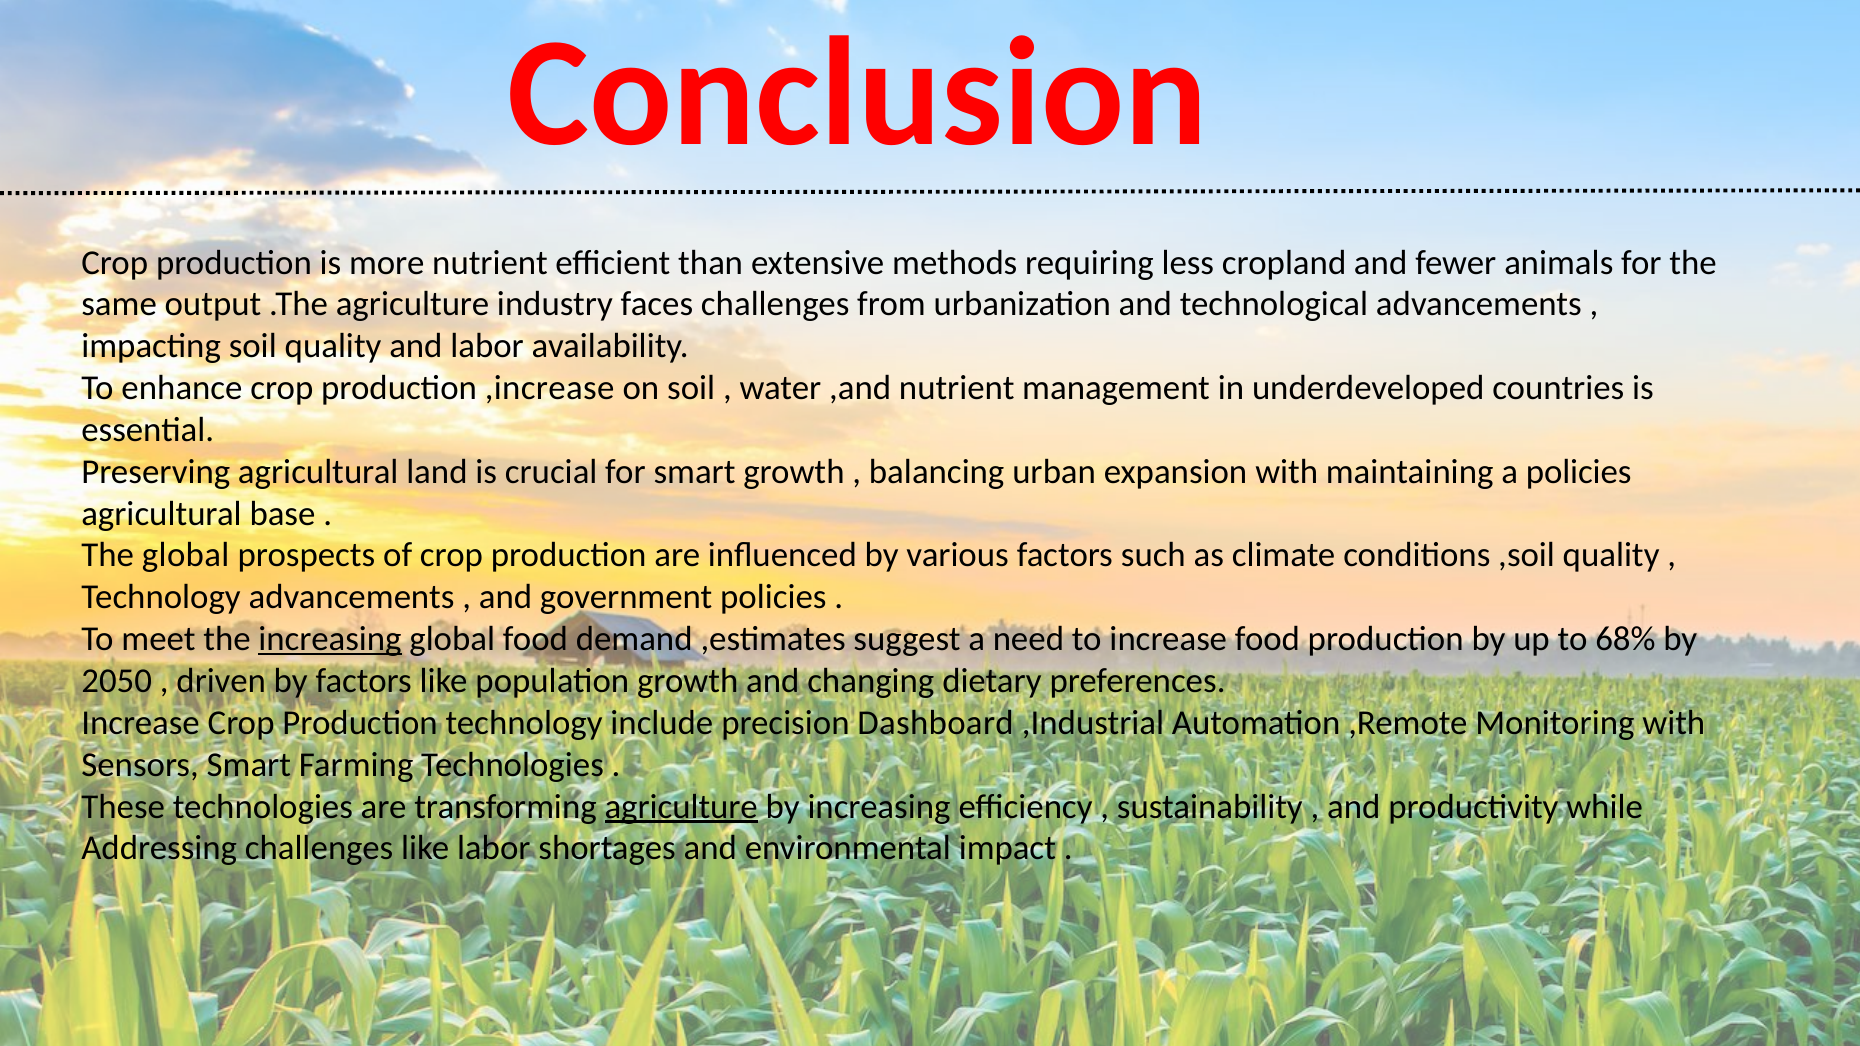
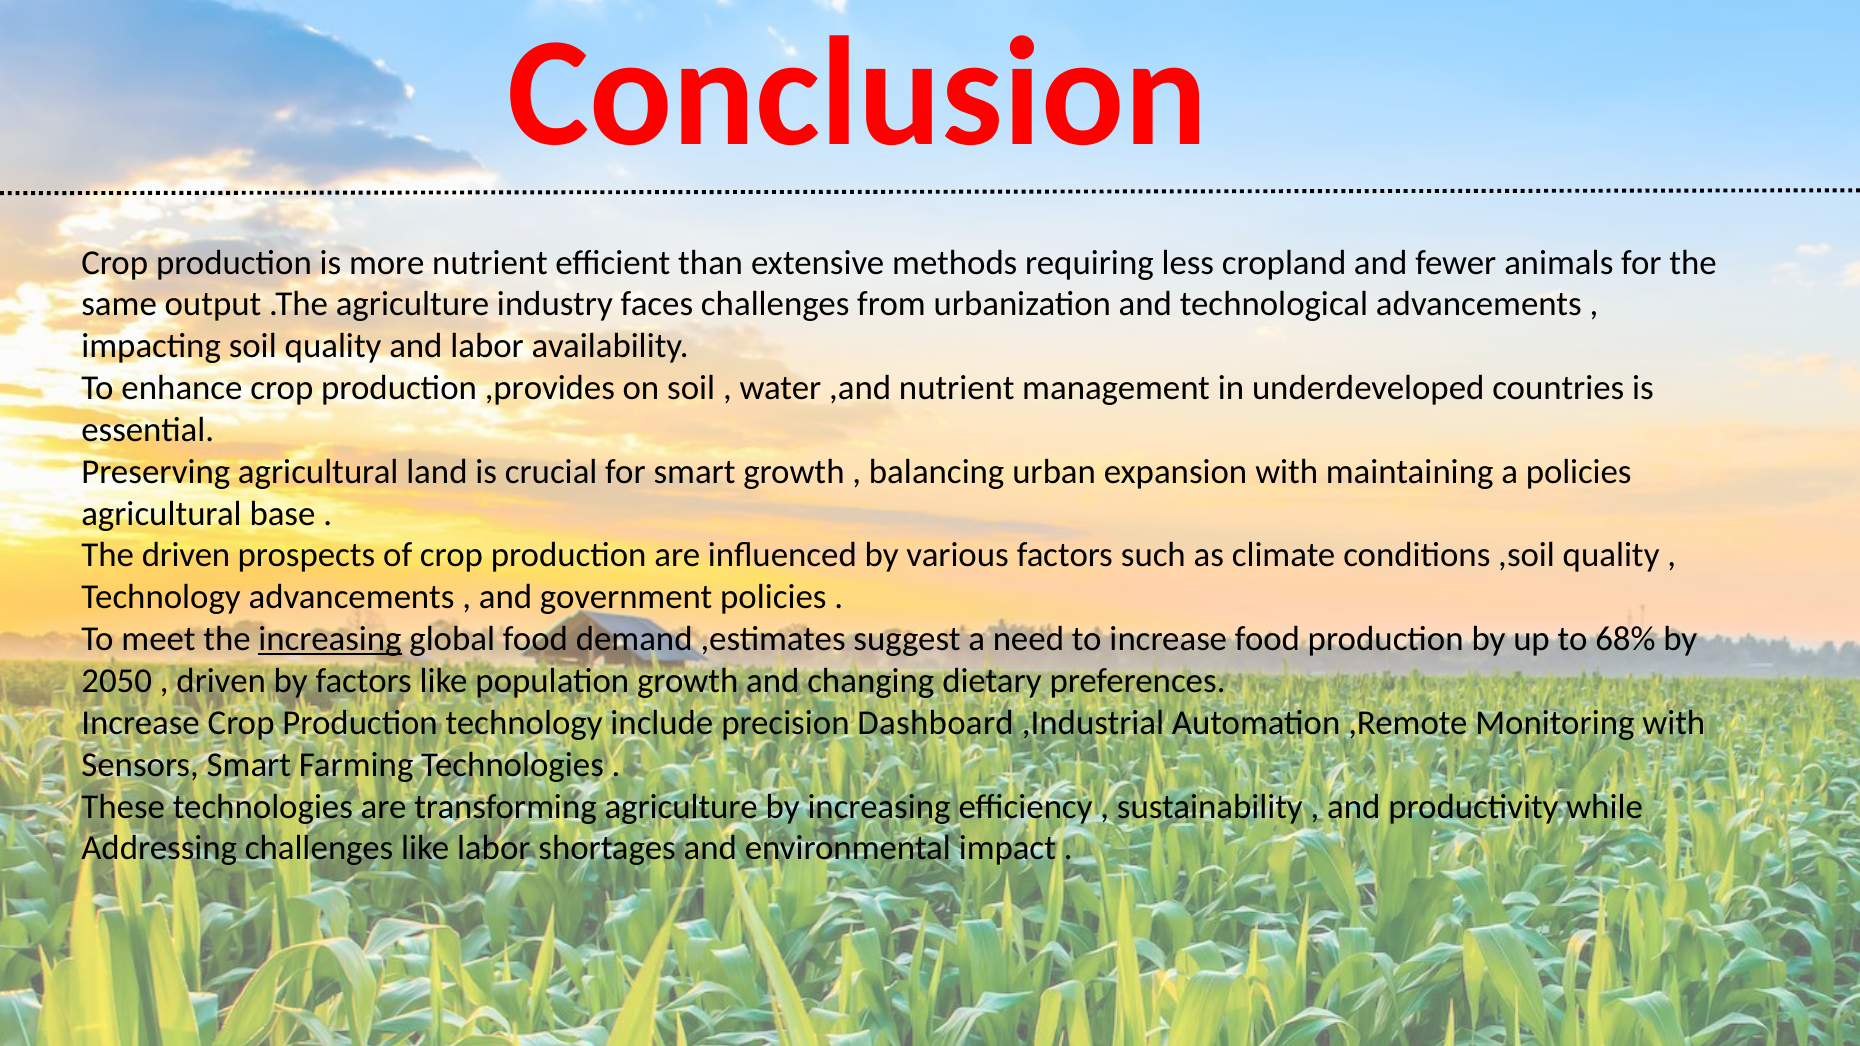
,increase: ,increase -> ,provides
The global: global -> driven
agriculture at (681, 807) underline: present -> none
